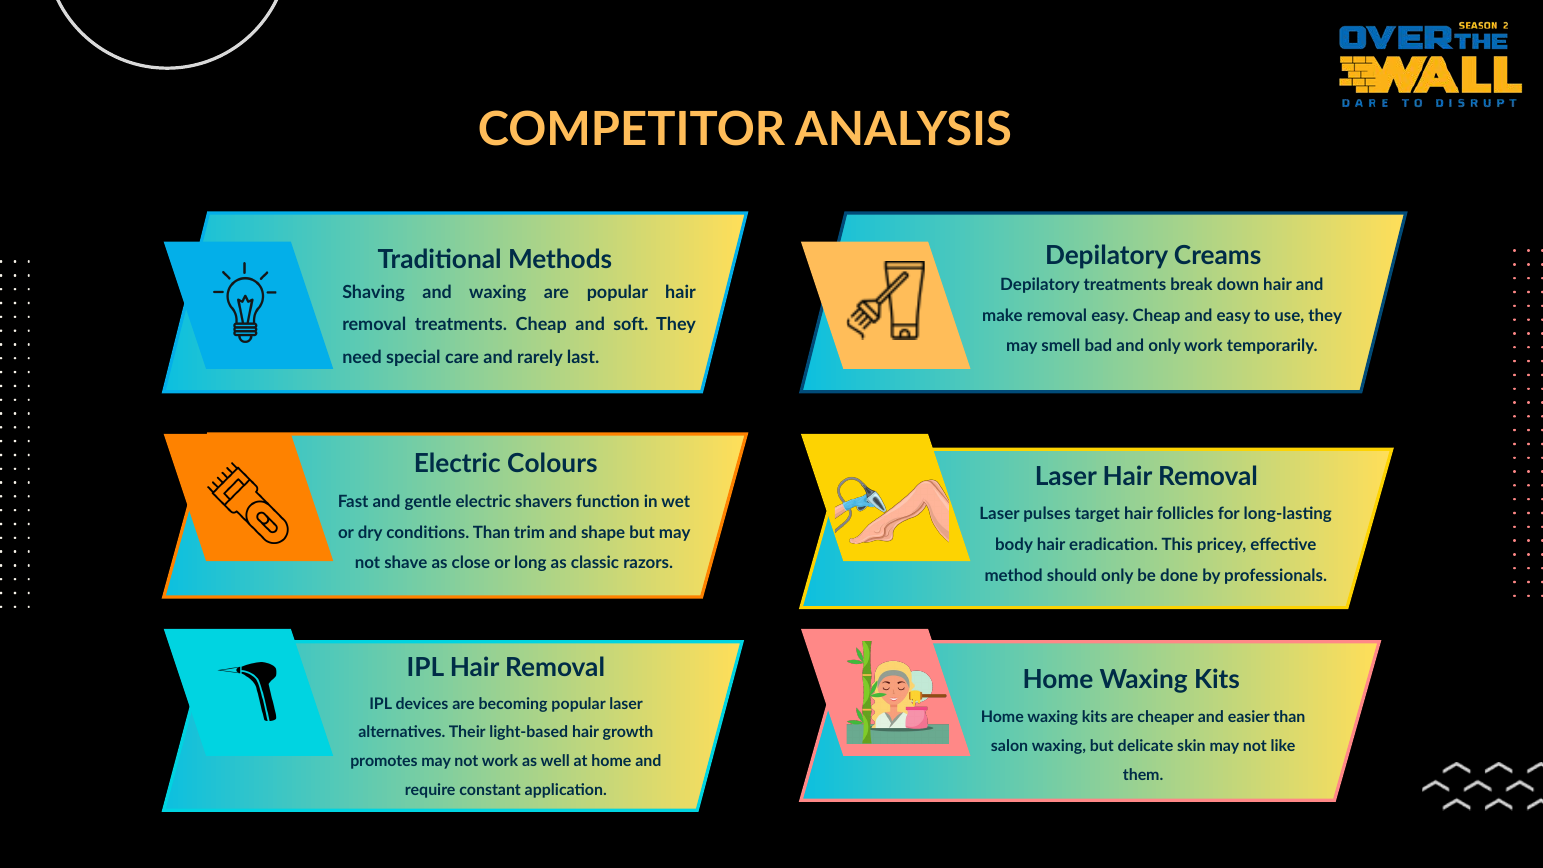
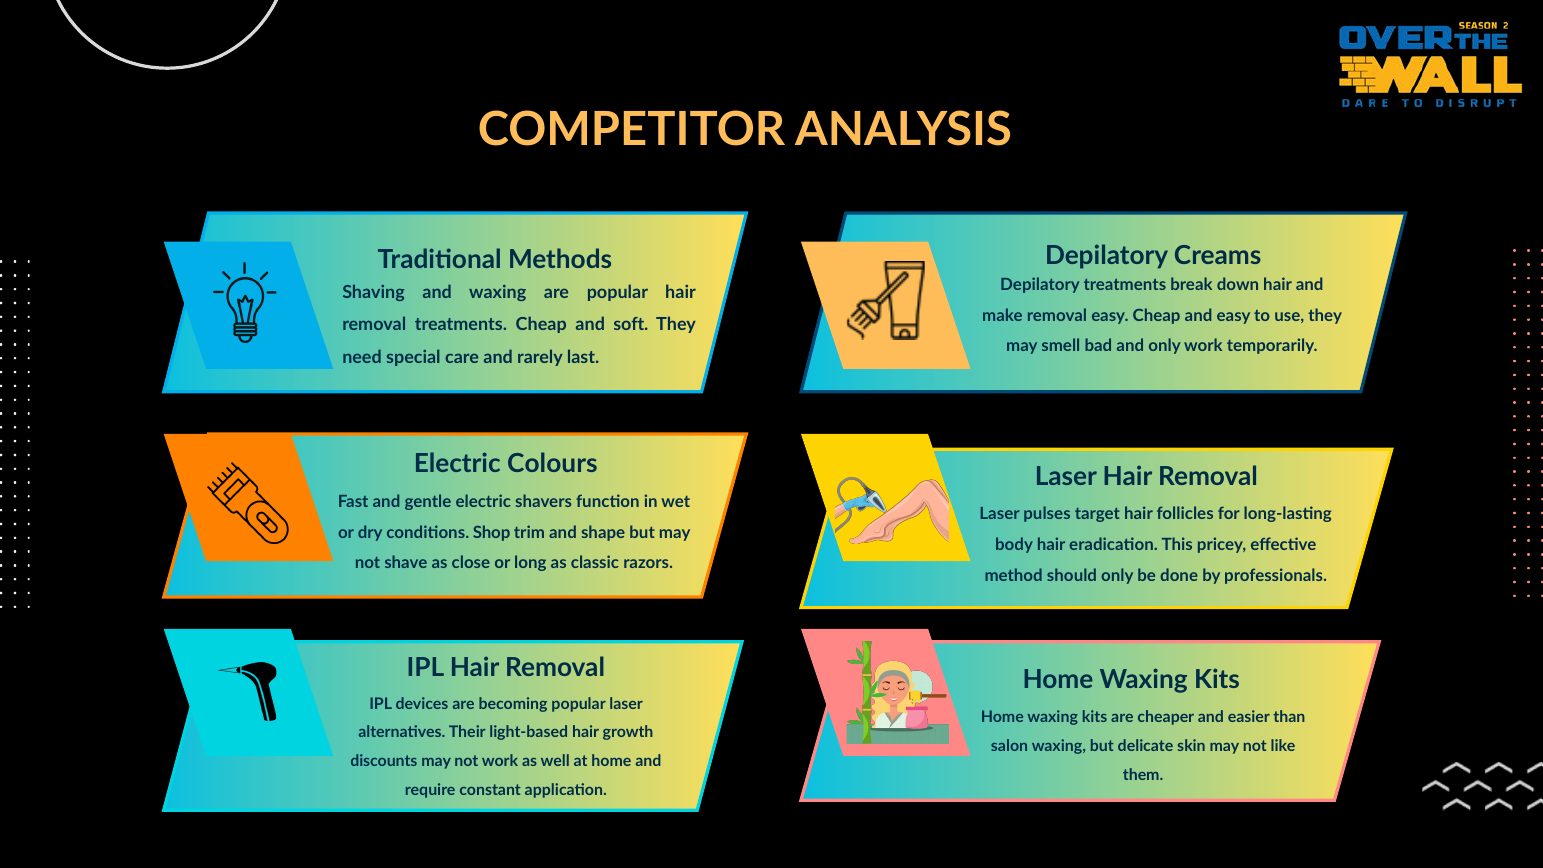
conditions Than: Than -> Shop
promotes: promotes -> discounts
